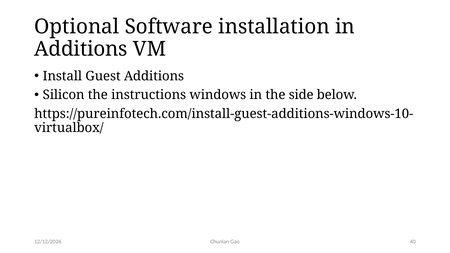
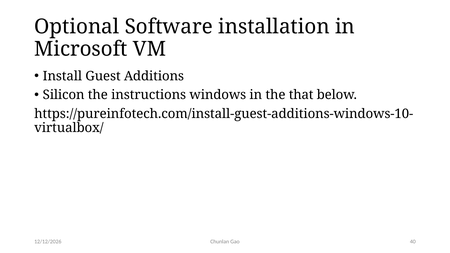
Additions at (81, 49): Additions -> Microsoft
side: side -> that
